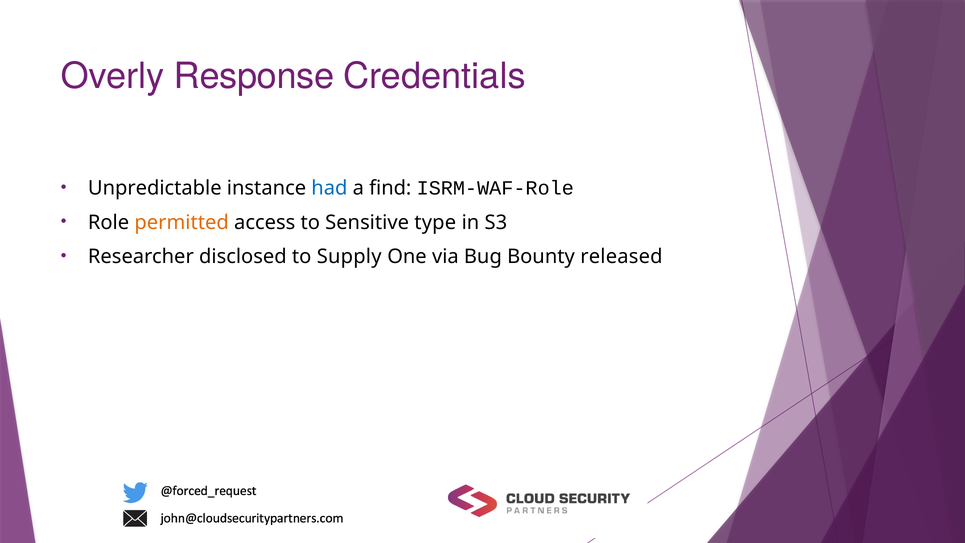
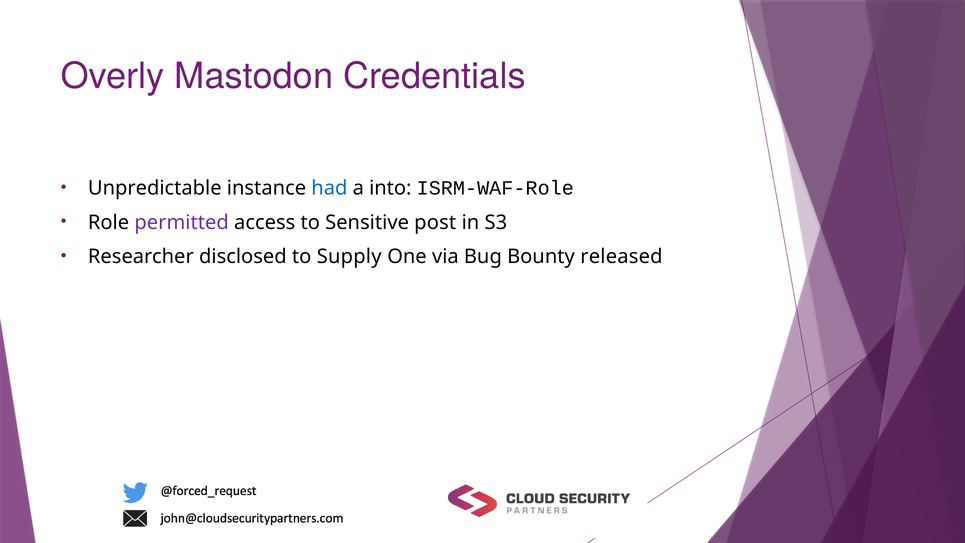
Response: Response -> Mastodon
find: find -> into
permitted colour: orange -> purple
type: type -> post
